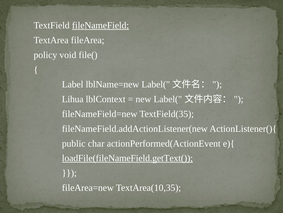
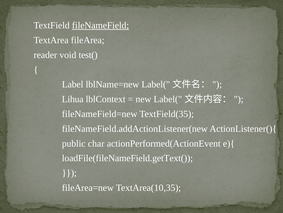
policy: policy -> reader
file(: file( -> test(
loadFile(fileNameField.getText( underline: present -> none
